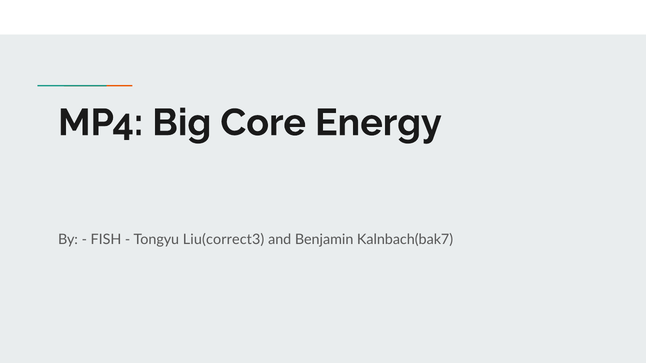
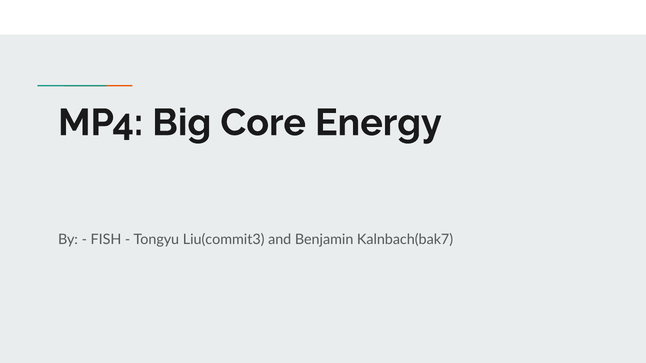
Liu(correct3: Liu(correct3 -> Liu(commit3
